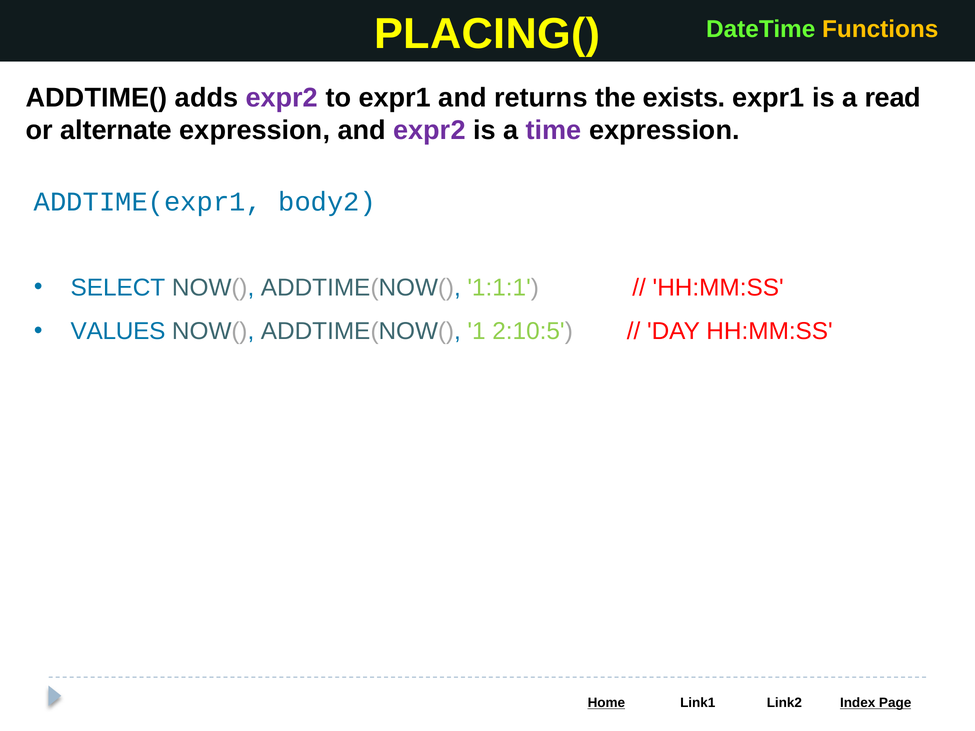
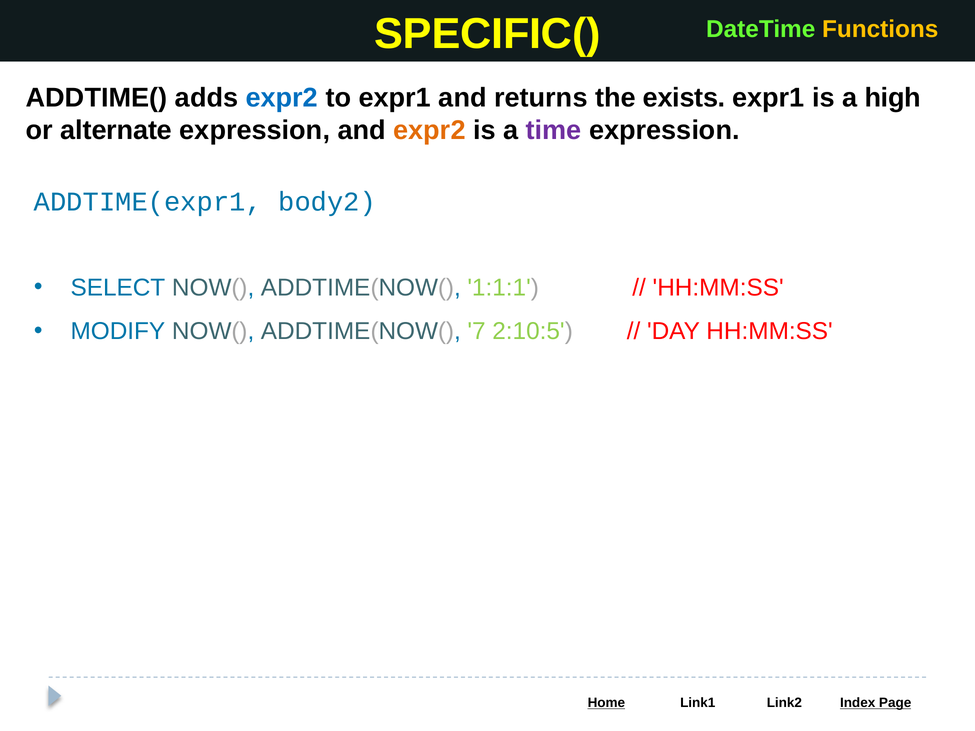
PLACING(: PLACING( -> SPECIFIC(
expr2 at (282, 98) colour: purple -> blue
read: read -> high
expr2 at (429, 130) colour: purple -> orange
VALUES: VALUES -> MODIFY
1: 1 -> 7
